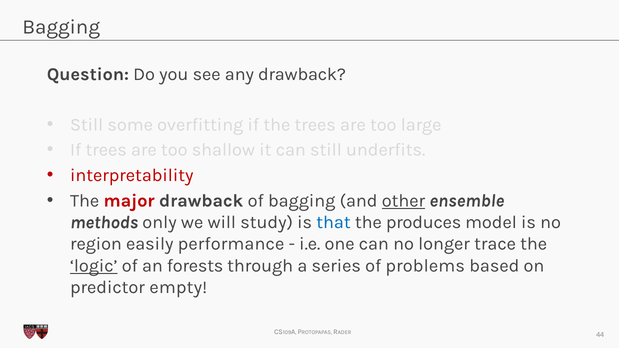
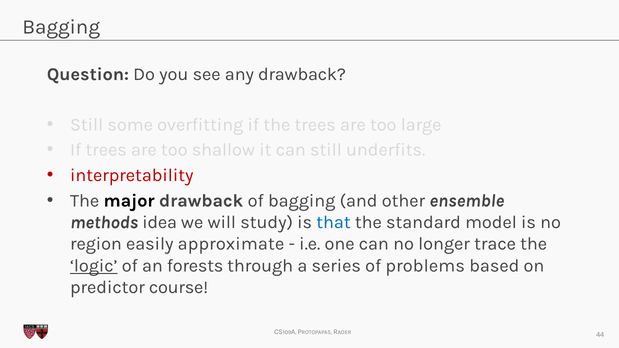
major colour: red -> black
other underline: present -> none
only: only -> idea
produces: produces -> standard
performance: performance -> approximate
empty: empty -> course
